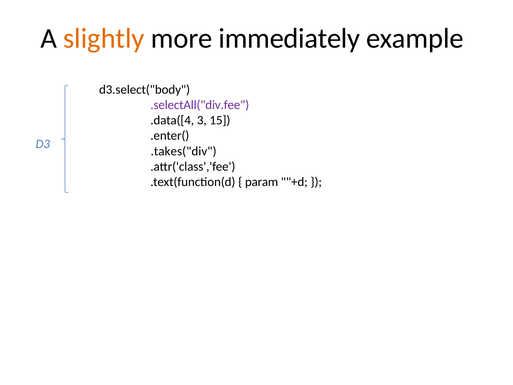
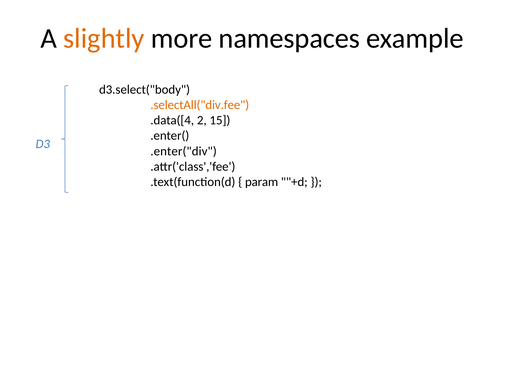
immediately: immediately -> namespaces
.selectAll("div.fee colour: purple -> orange
3: 3 -> 2
.takes("div: .takes("div -> .enter("div
